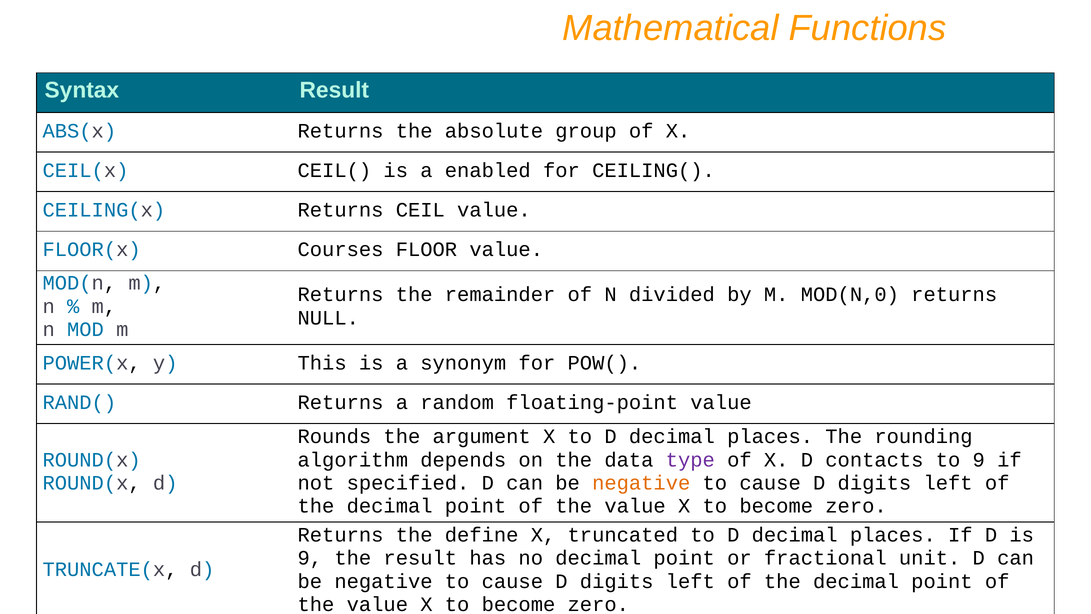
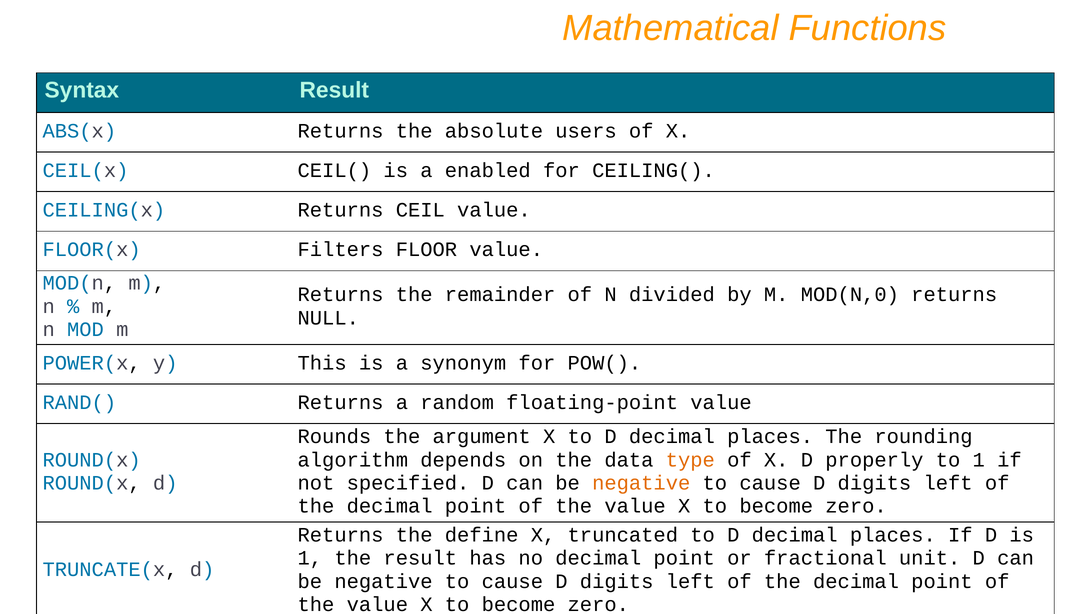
group: group -> users
Courses: Courses -> Filters
type colour: purple -> orange
contacts: contacts -> properly
to 9: 9 -> 1
9 at (310, 558): 9 -> 1
